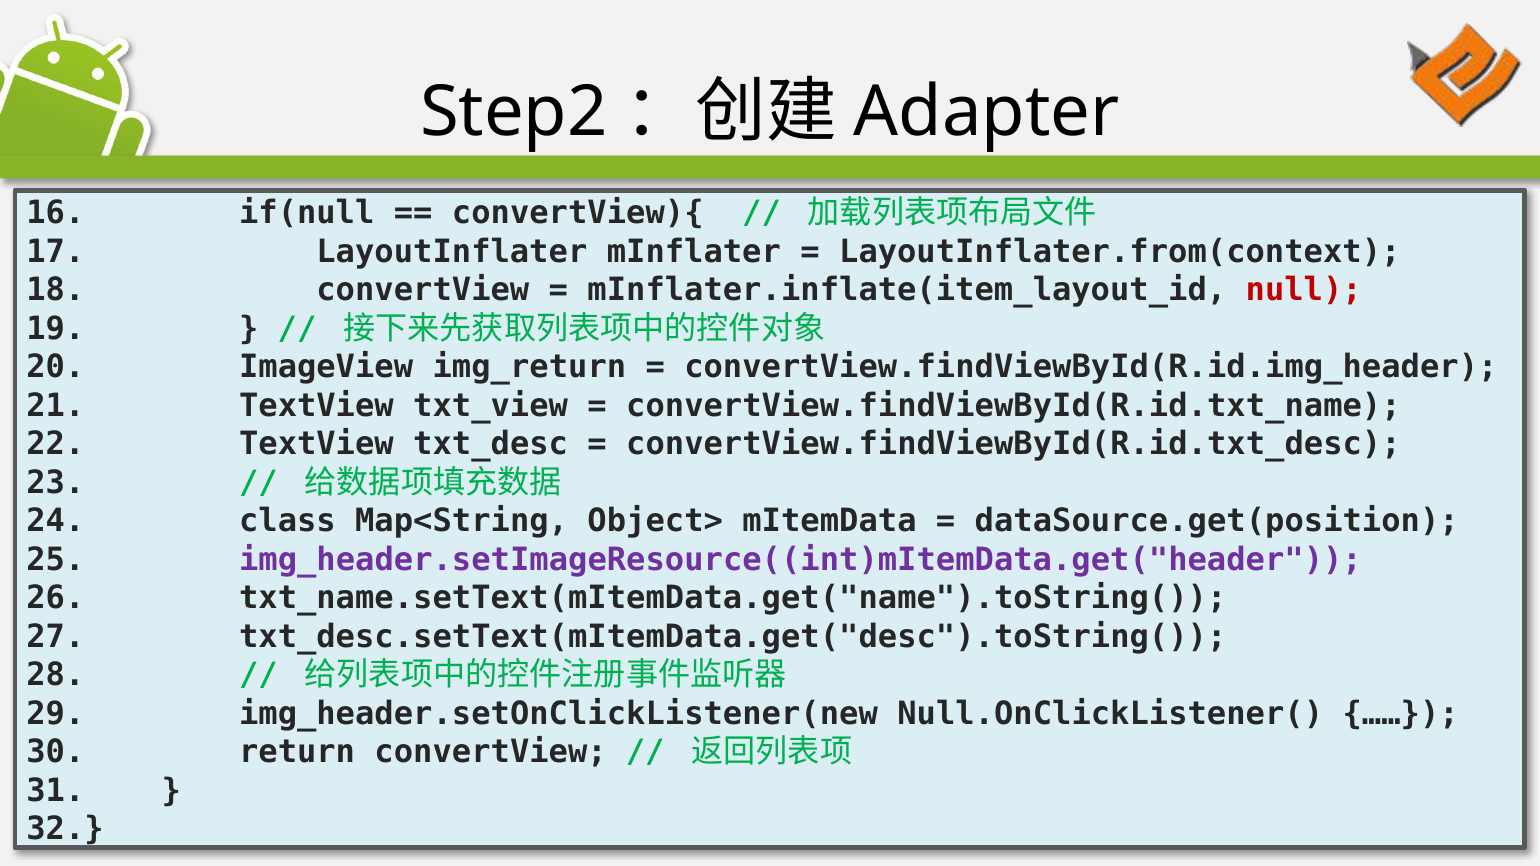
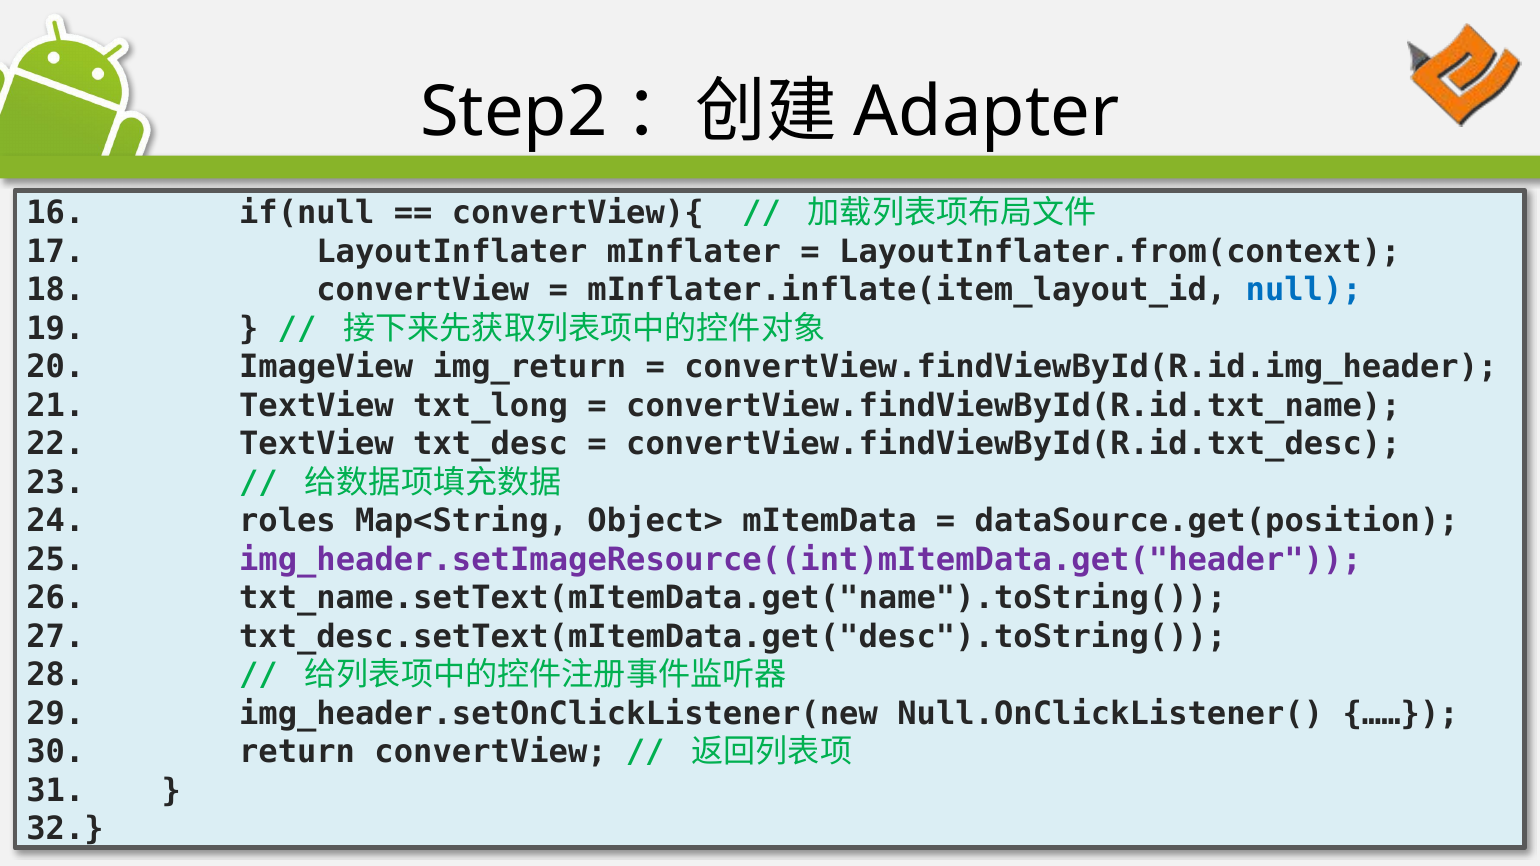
null colour: red -> blue
txt_view: txt_view -> txt_long
class: class -> roles
